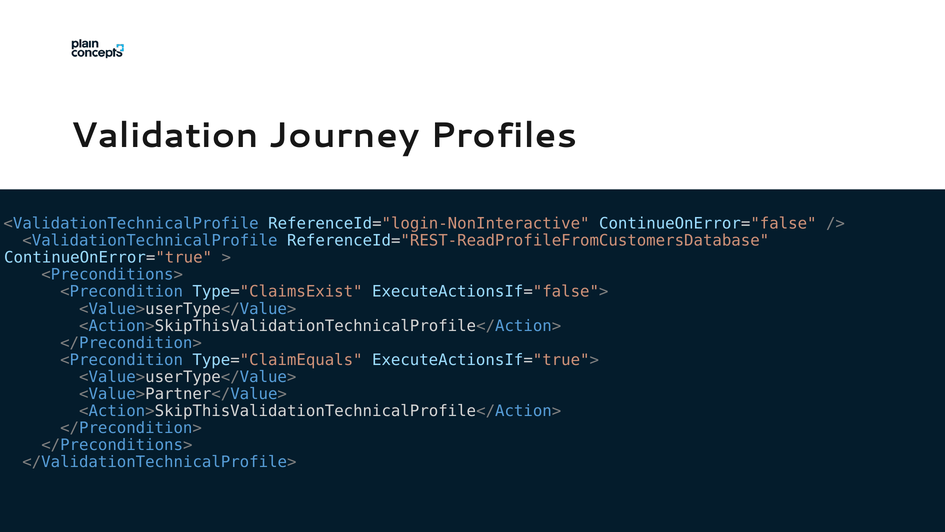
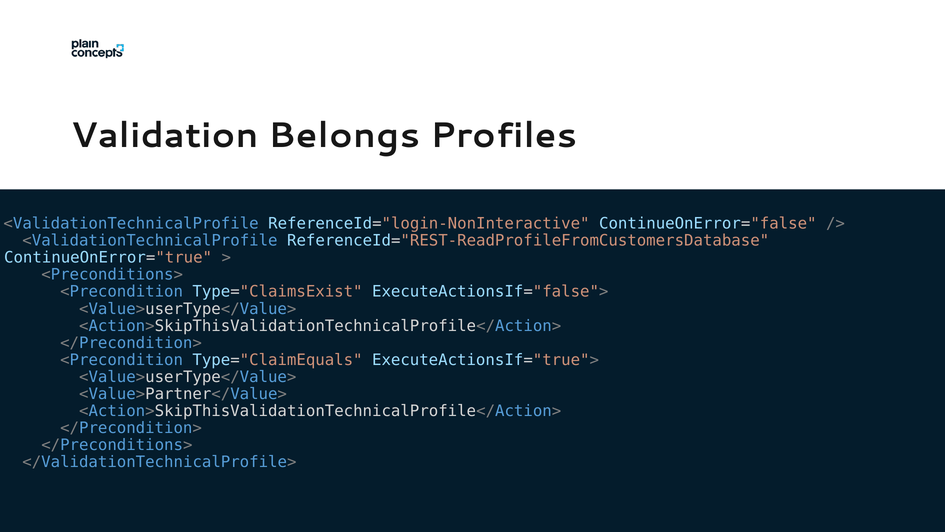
Journey: Journey -> Belongs
